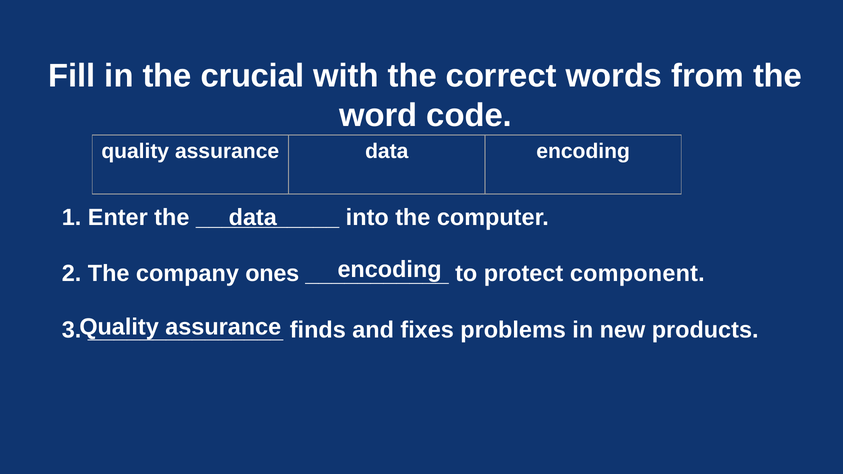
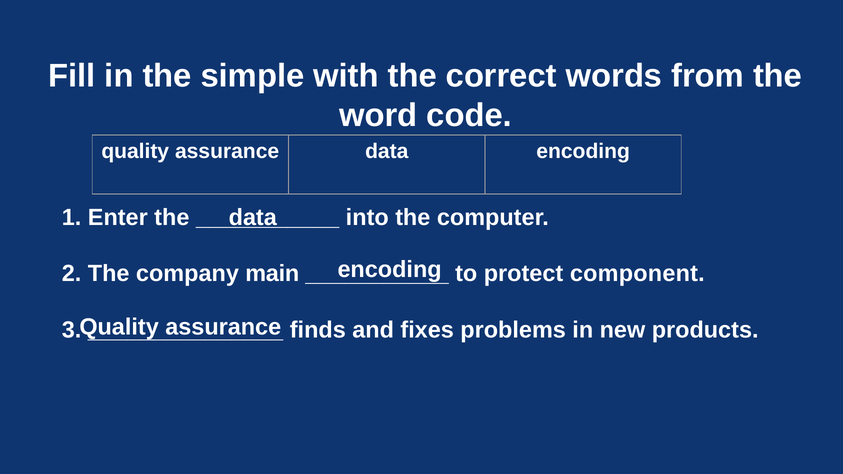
crucial: crucial -> simple
ones: ones -> main
